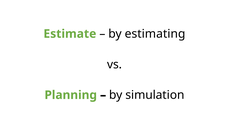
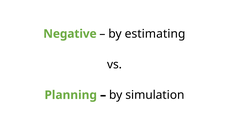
Estimate: Estimate -> Negative
